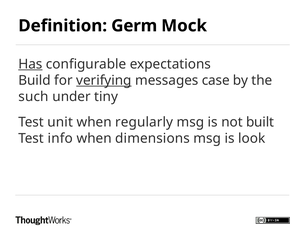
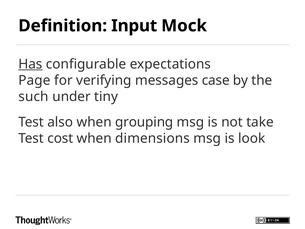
Germ: Germ -> Input
Build: Build -> Page
verifying underline: present -> none
unit: unit -> also
regularly: regularly -> grouping
built: built -> take
info: info -> cost
